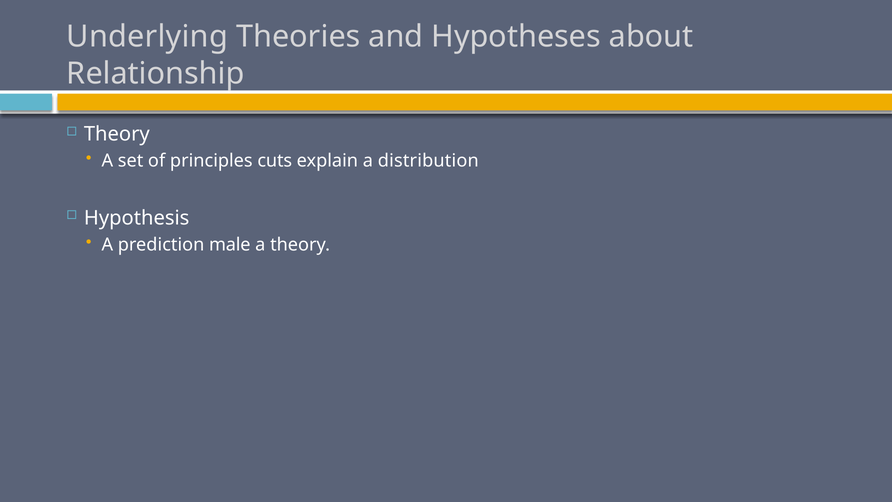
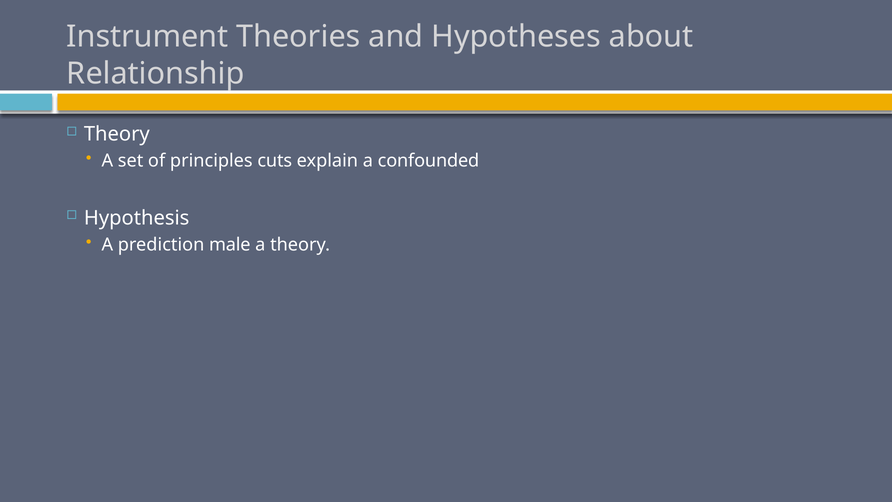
Underlying: Underlying -> Instrument
distribution: distribution -> confounded
